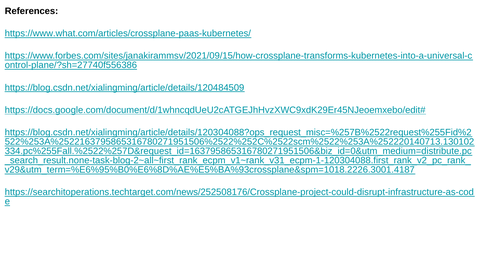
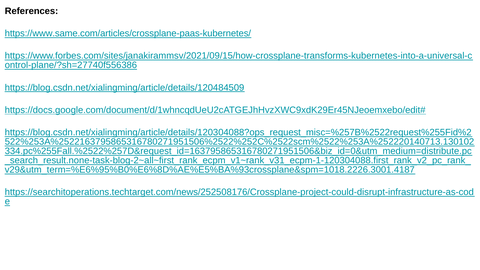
https://www.what.com/articles/crossplane-paas-kubernetes/: https://www.what.com/articles/crossplane-paas-kubernetes/ -> https://www.same.com/articles/crossplane-paas-kubernetes/
